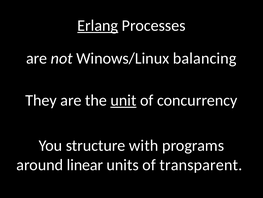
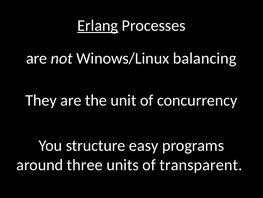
unit underline: present -> none
with: with -> easy
linear: linear -> three
